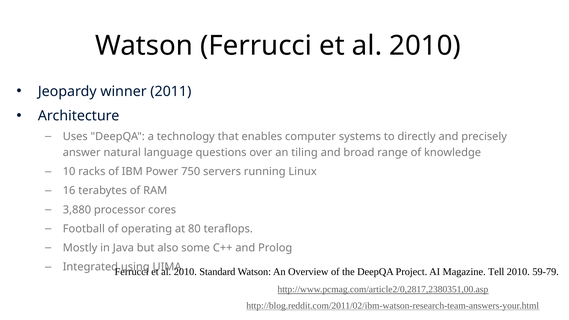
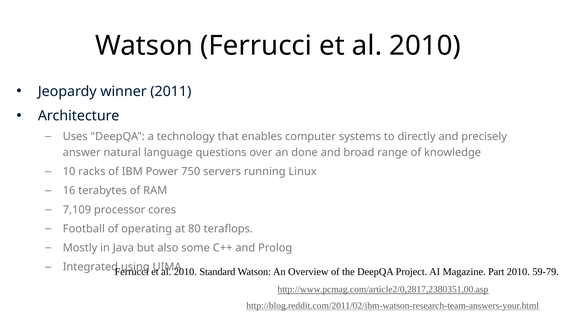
tiling: tiling -> done
3,880: 3,880 -> 7,109
Tell: Tell -> Part
